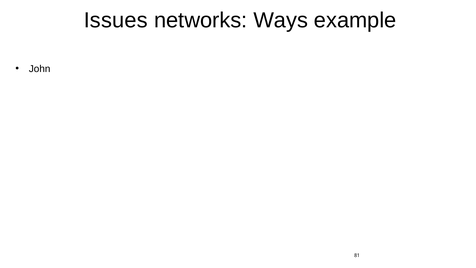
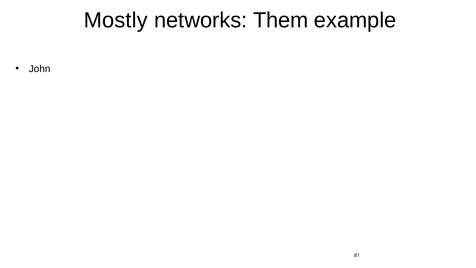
Issues: Issues -> Mostly
Ways: Ways -> Them
